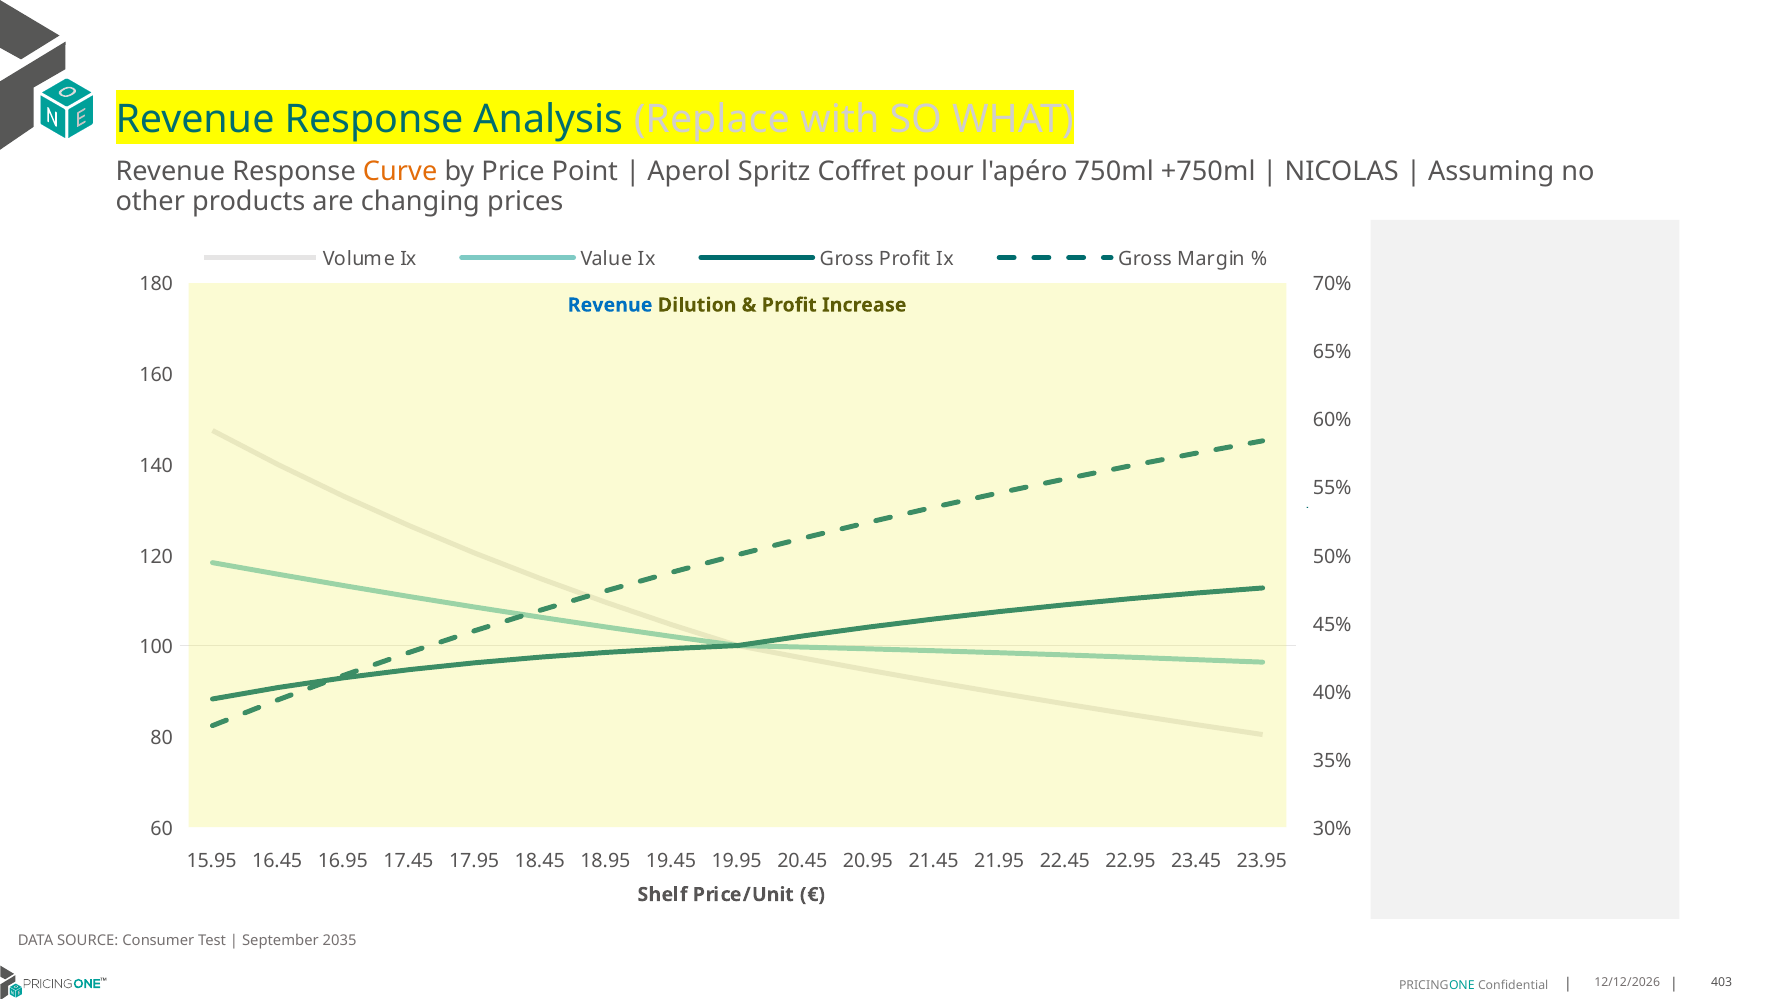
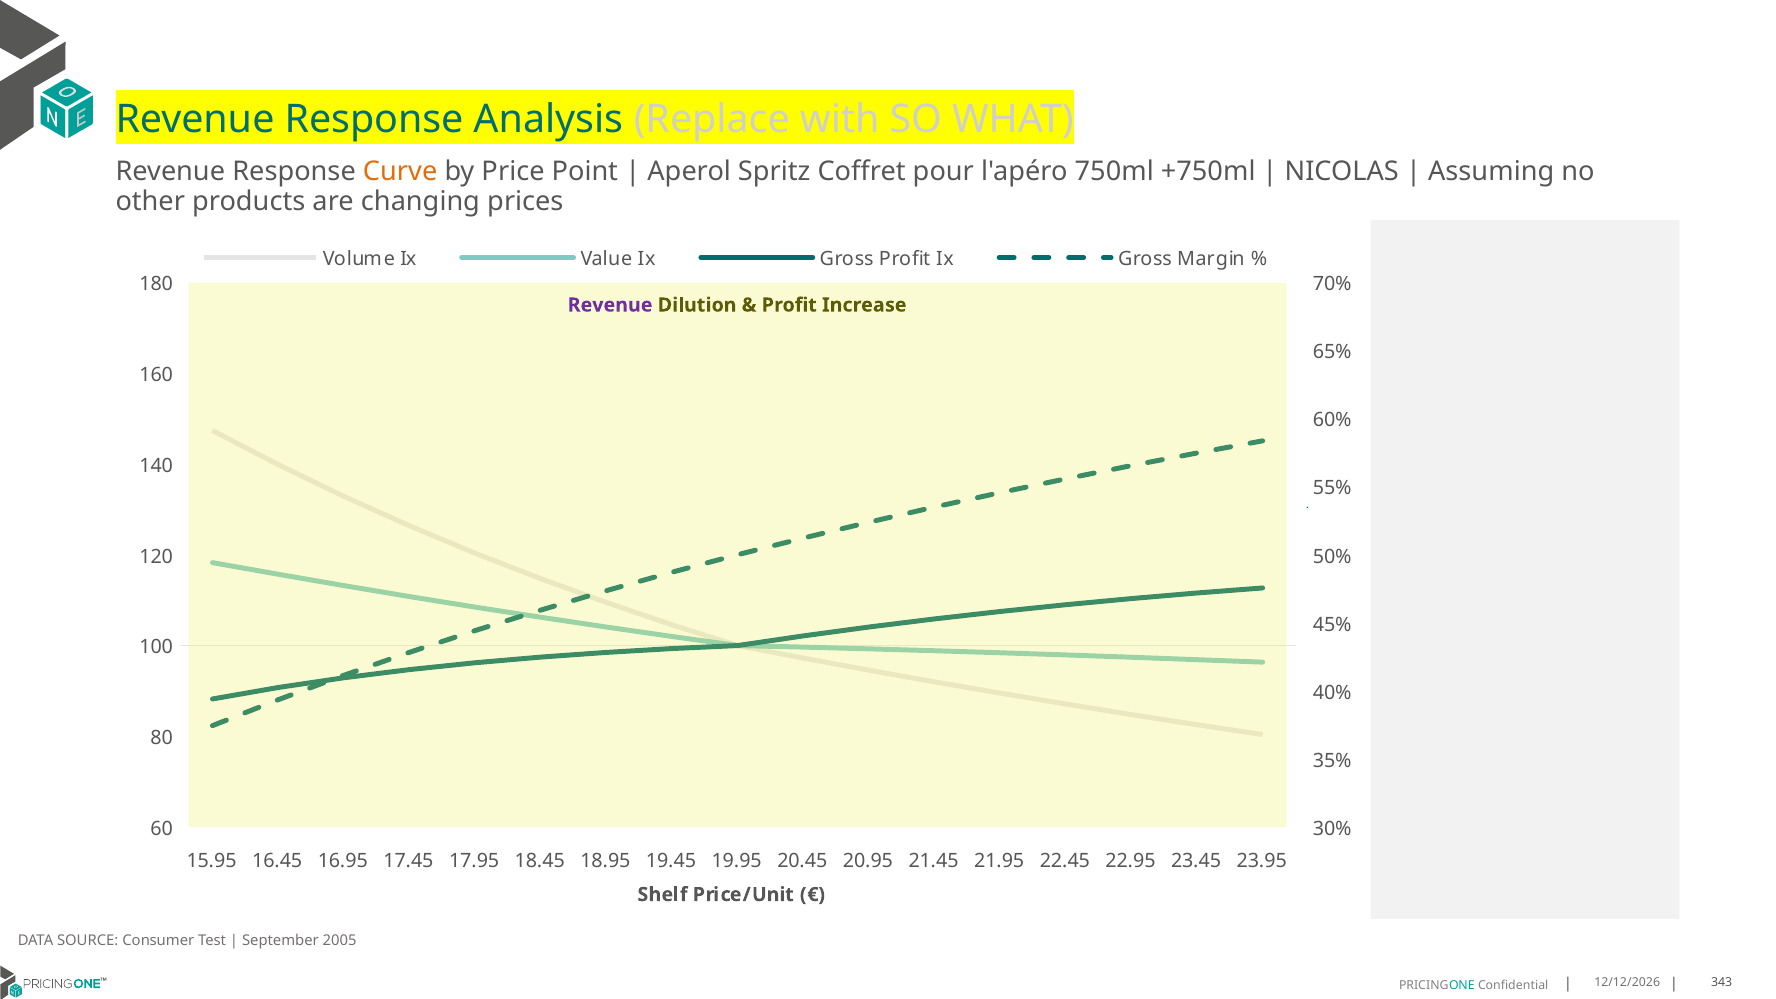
Revenue at (610, 305) colour: blue -> purple
2035: 2035 -> 2005
403: 403 -> 343
